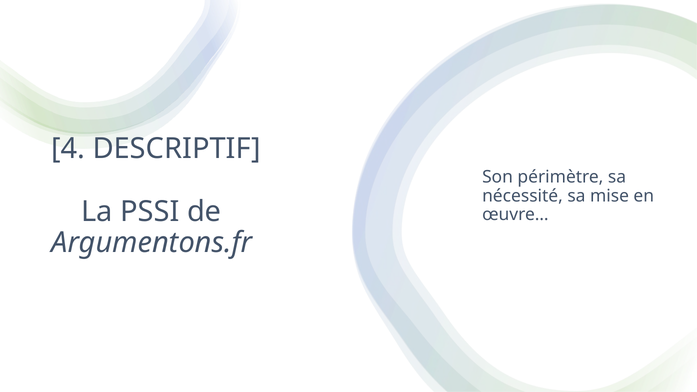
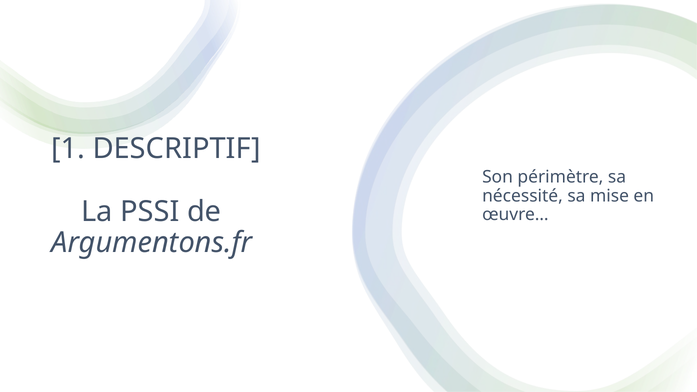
4: 4 -> 1
